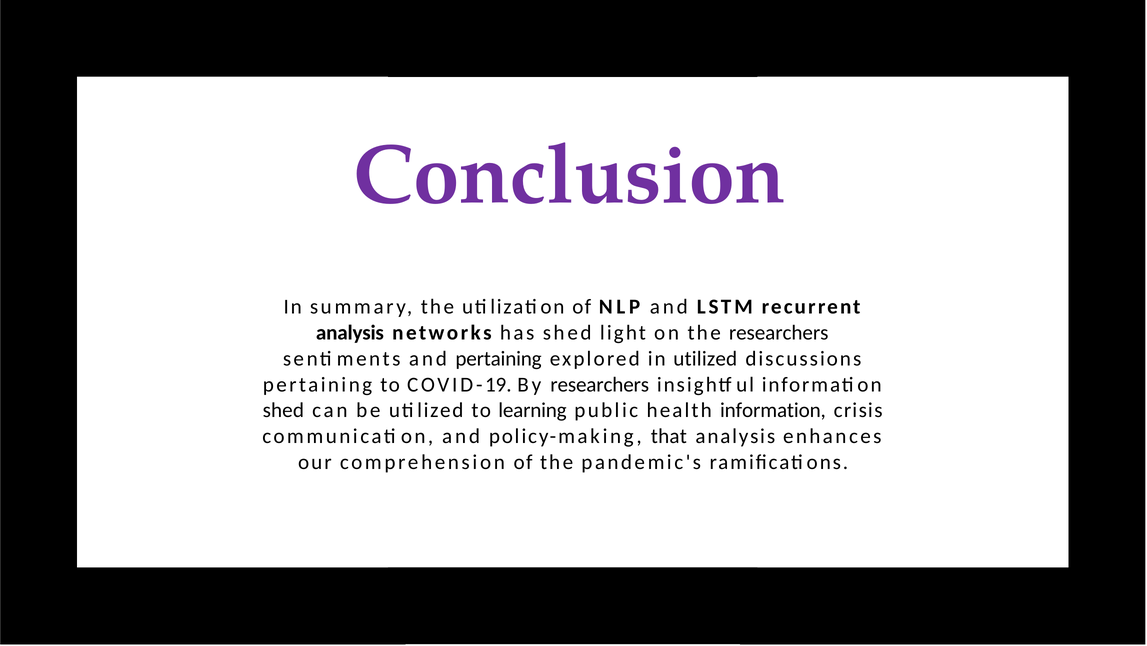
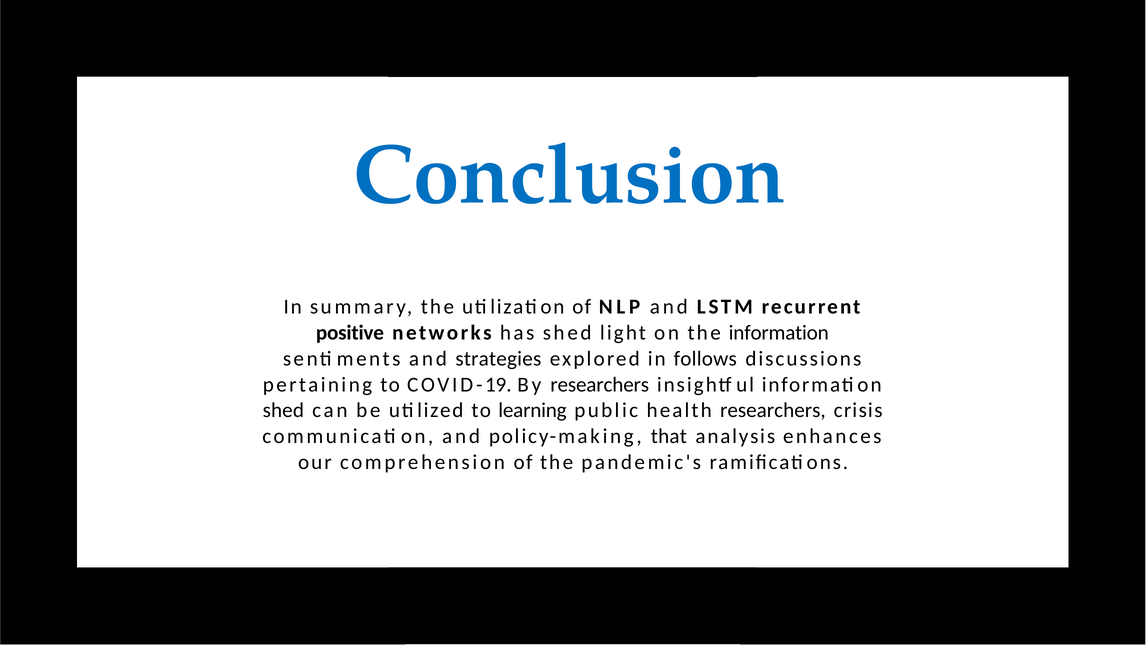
Conclusion colour: purple -> blue
analysis at (350, 333): analysis -> positive
the researchers: researchers -> information
and pertaining: pertaining -> strategies
in utilized: utilized -> follows
health information: information -> researchers
